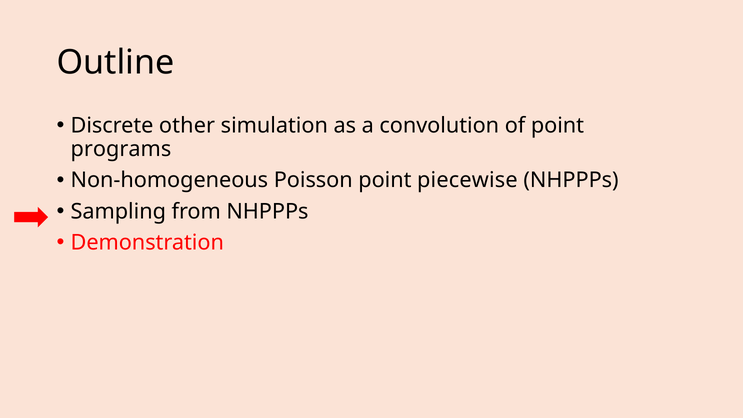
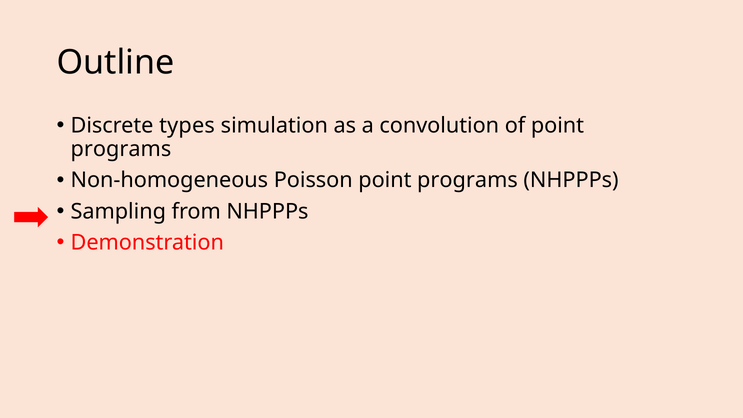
other: other -> types
Poisson point piecewise: piecewise -> programs
